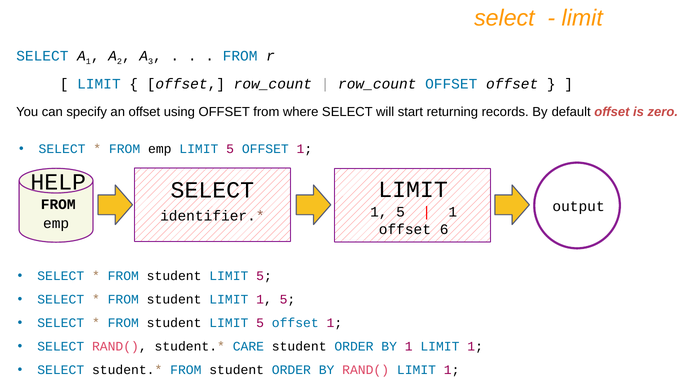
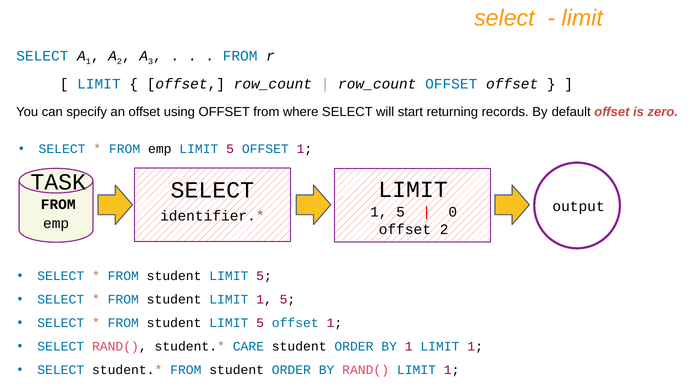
HELP: HELP -> TASK
1 at (453, 212): 1 -> 0
offset 6: 6 -> 2
